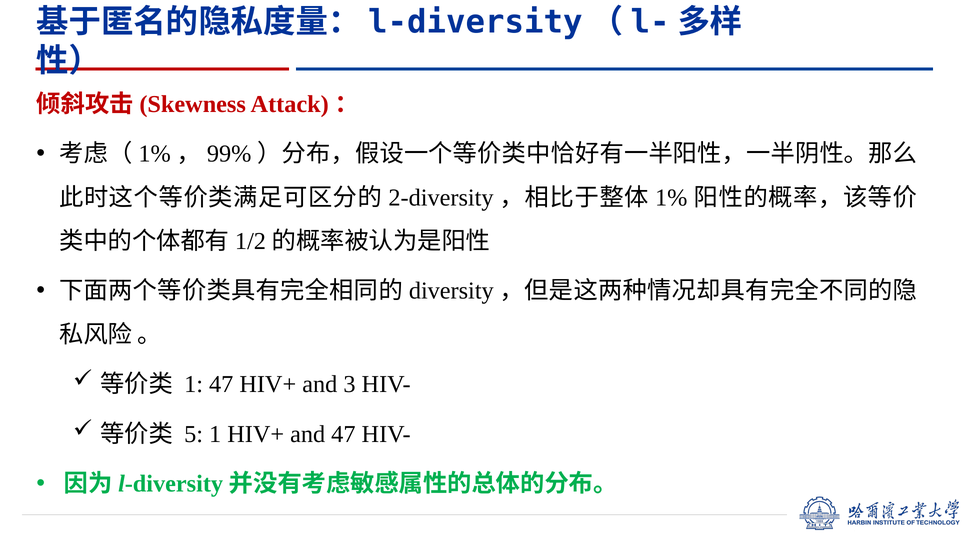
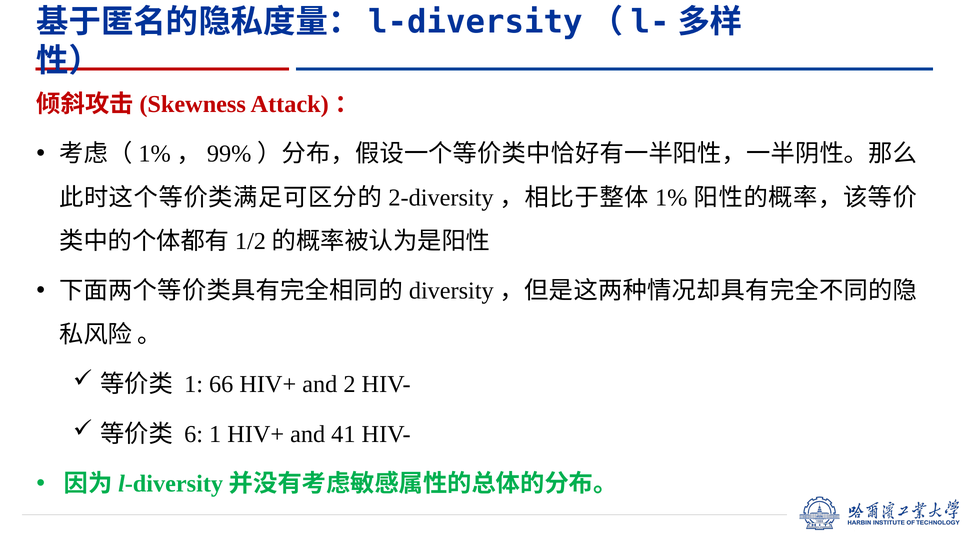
1 47: 47 -> 66
3: 3 -> 2
5: 5 -> 6
and 47: 47 -> 41
